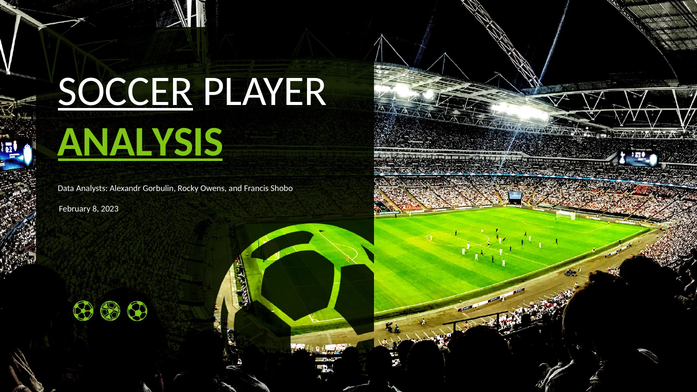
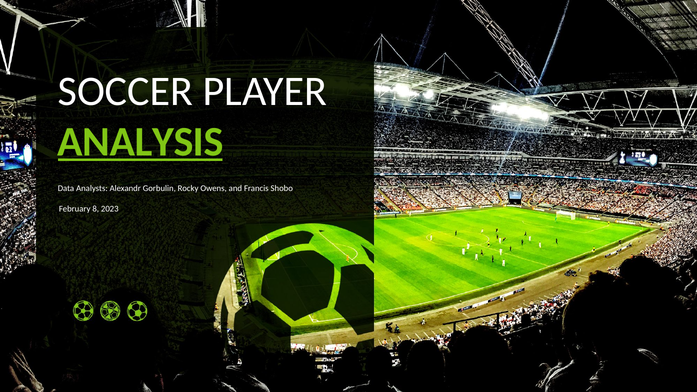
SOCCER underline: present -> none
